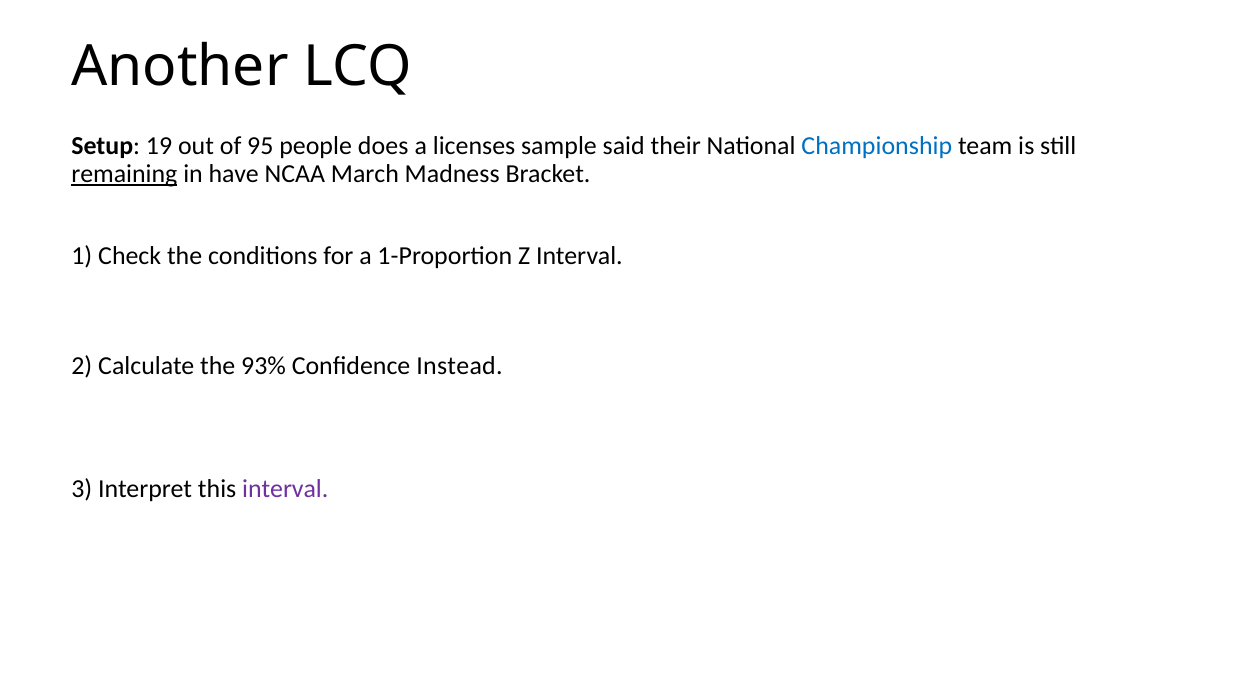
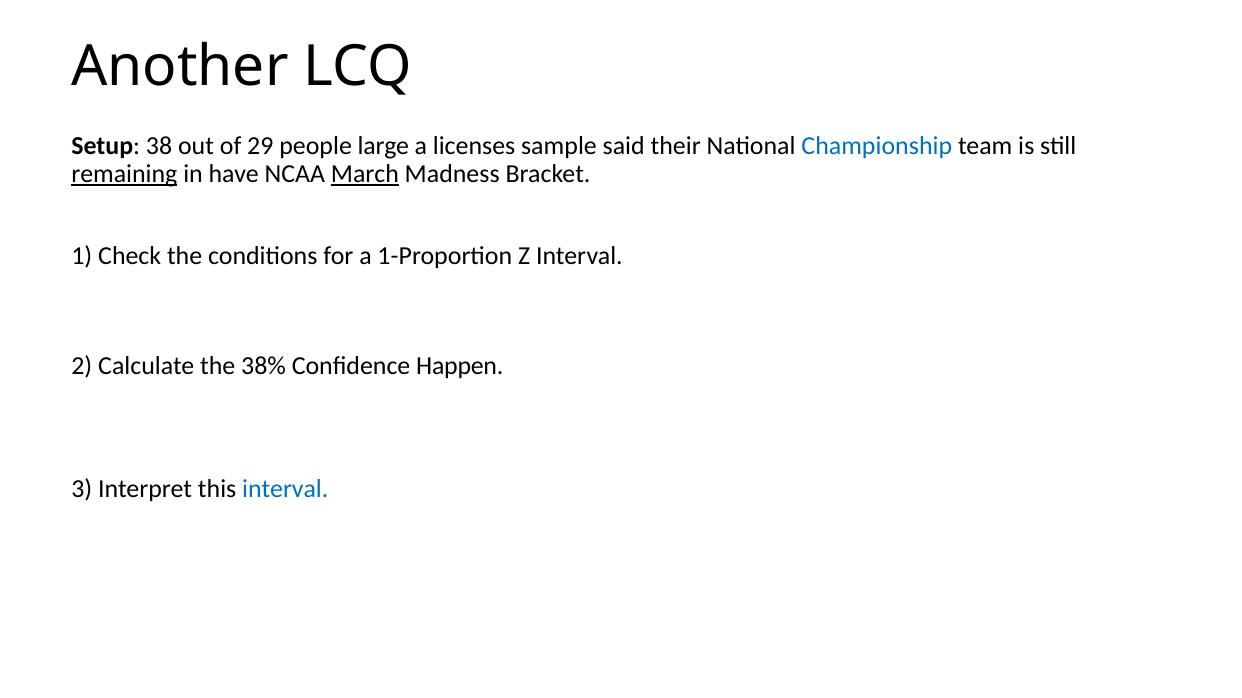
19: 19 -> 38
95: 95 -> 29
does: does -> large
March underline: none -> present
93%: 93% -> 38%
Instead: Instead -> Happen
interval at (285, 489) colour: purple -> blue
